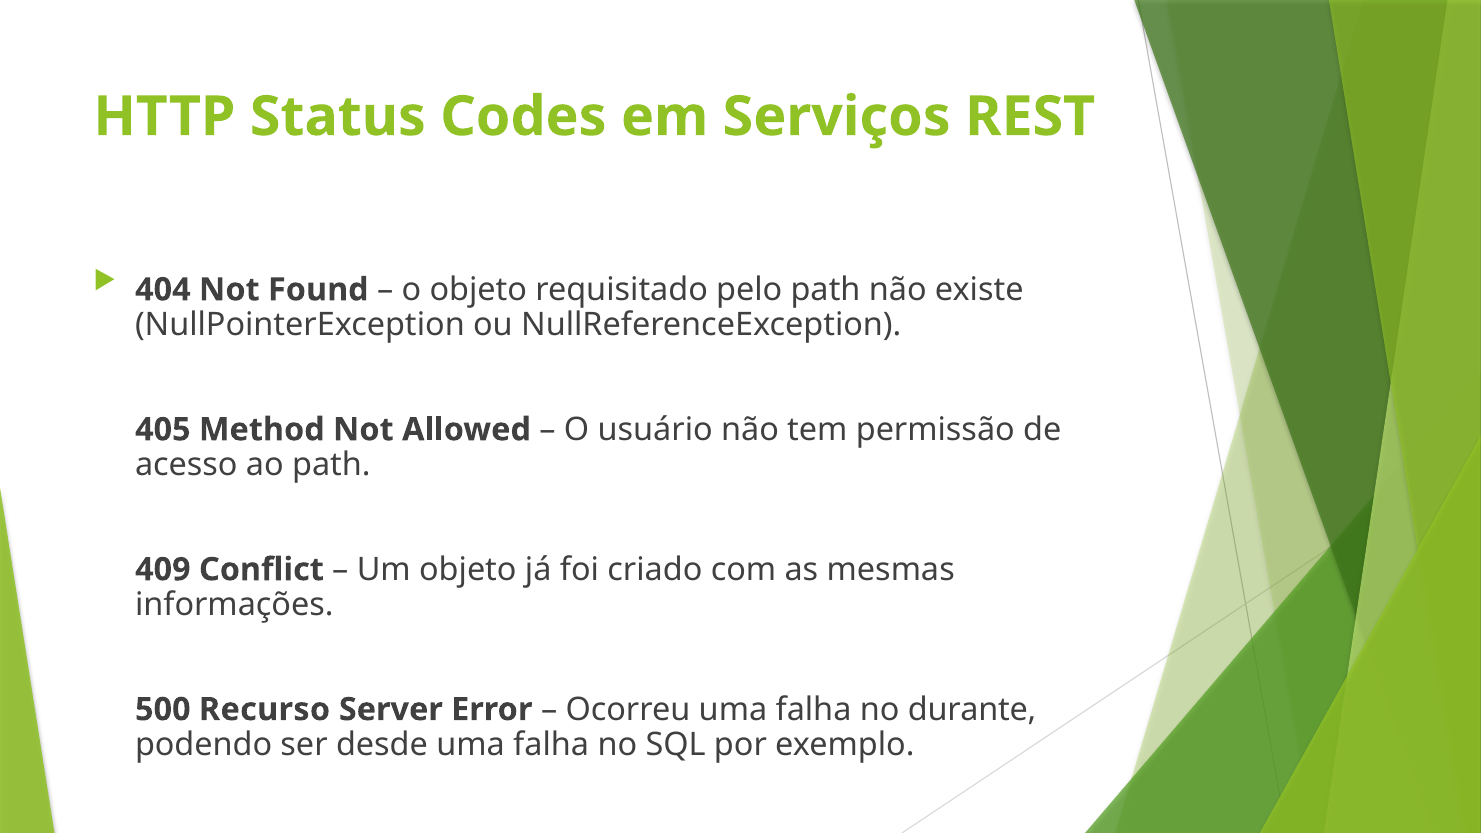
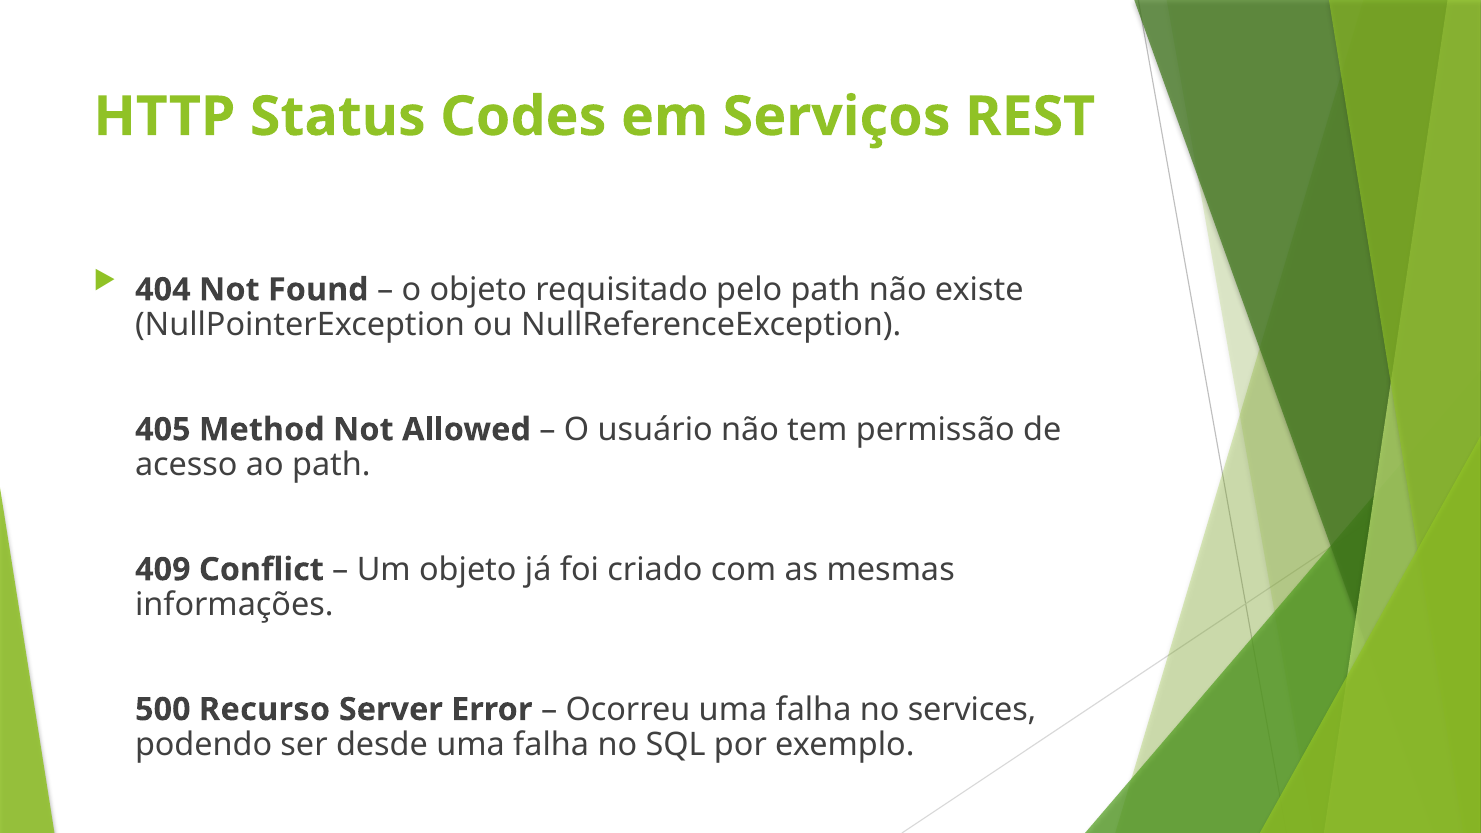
durante: durante -> services
